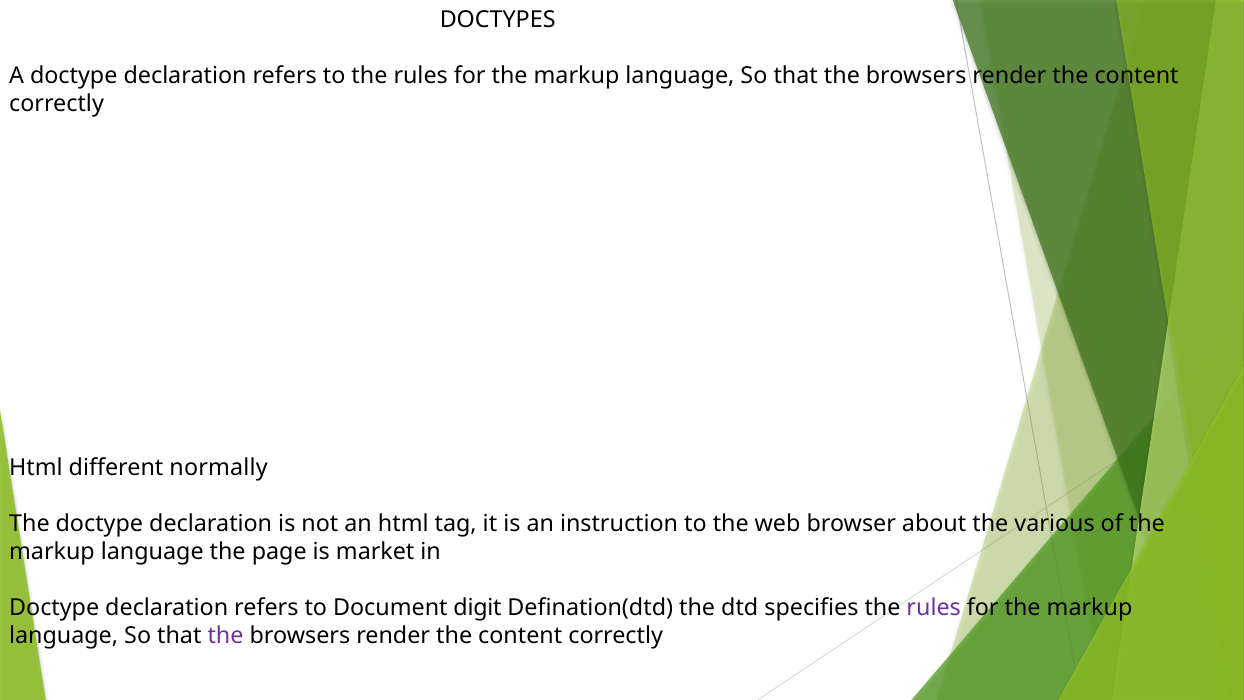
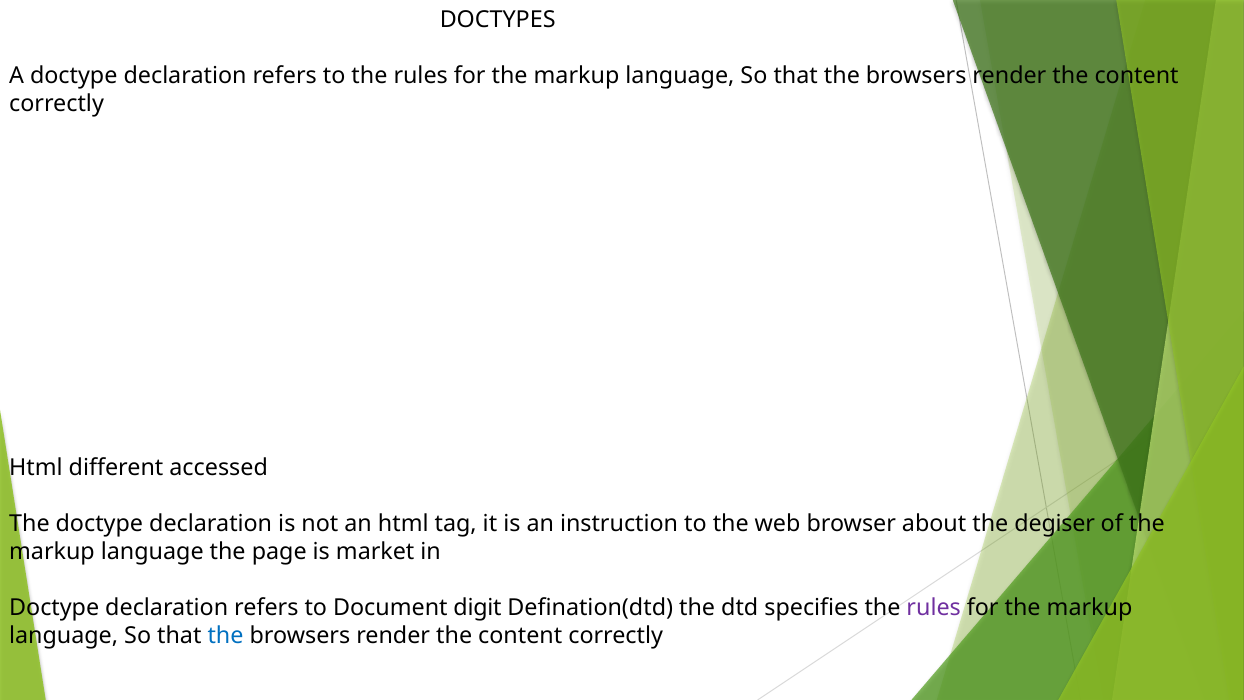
normally: normally -> accessed
various: various -> degiser
the at (226, 636) colour: purple -> blue
